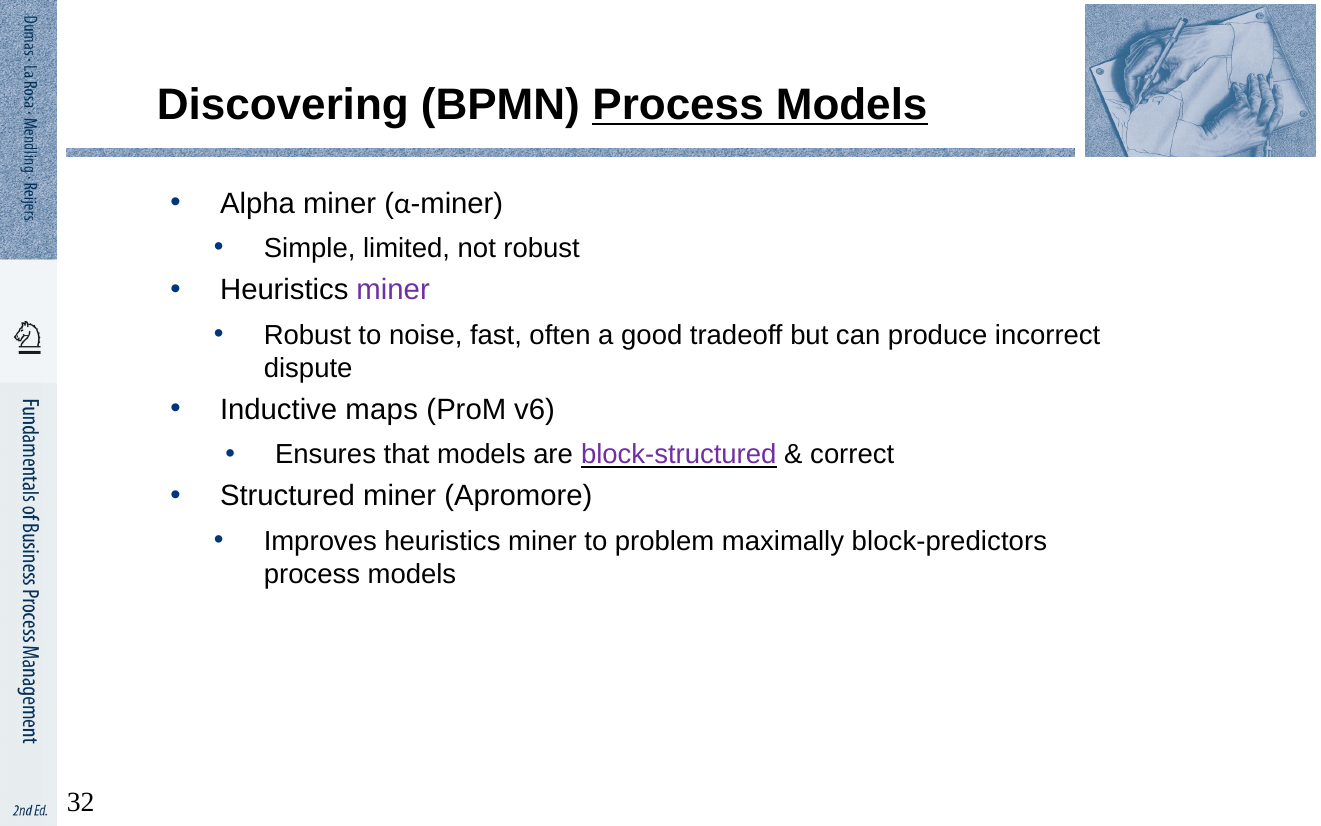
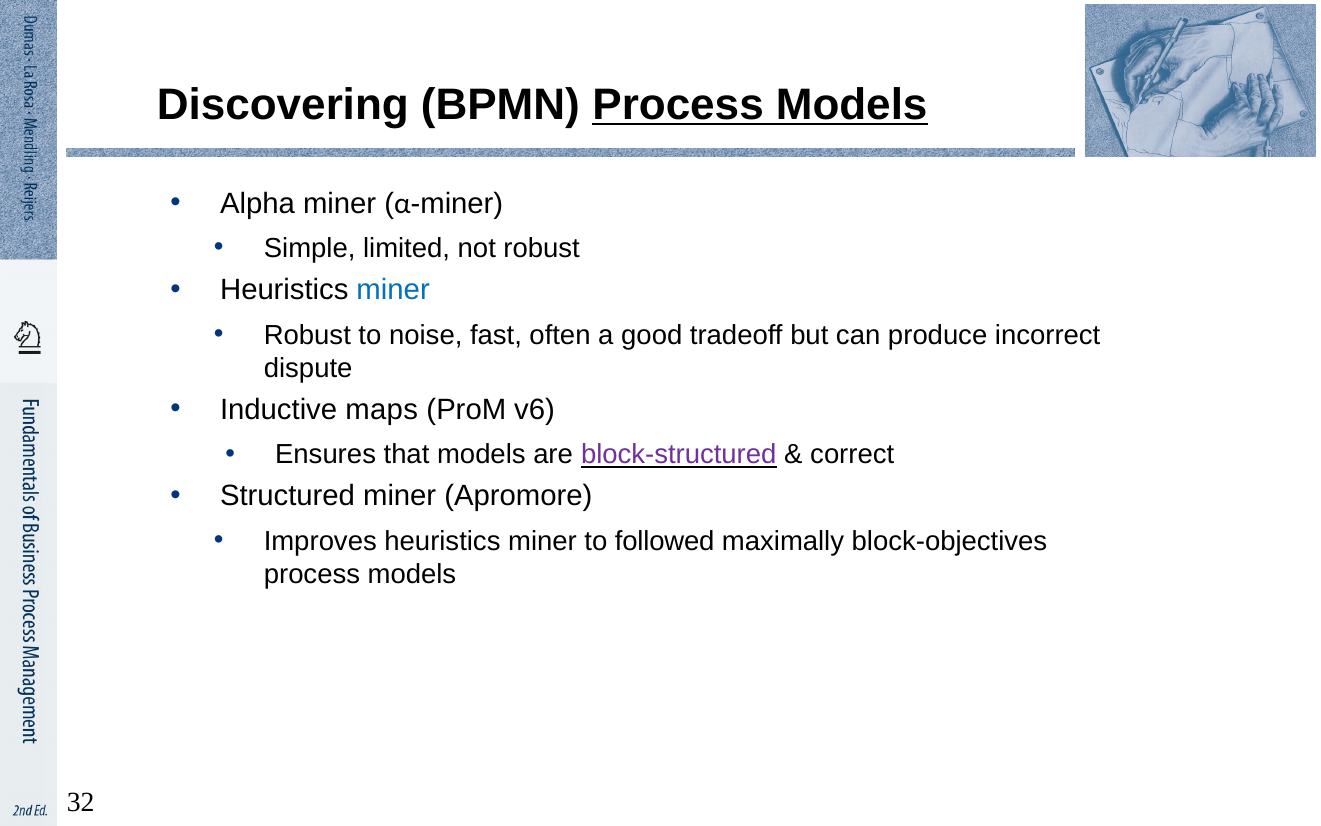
miner at (393, 290) colour: purple -> blue
problem: problem -> followed
block-predictors: block-predictors -> block-objectives
